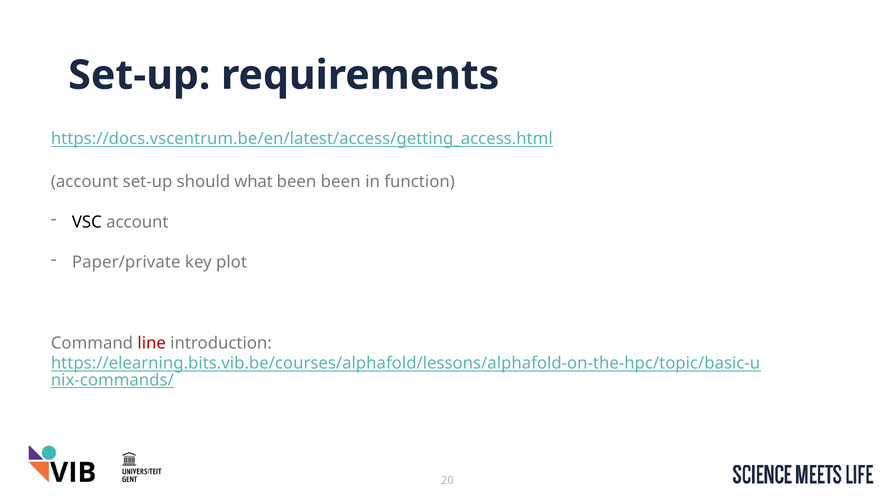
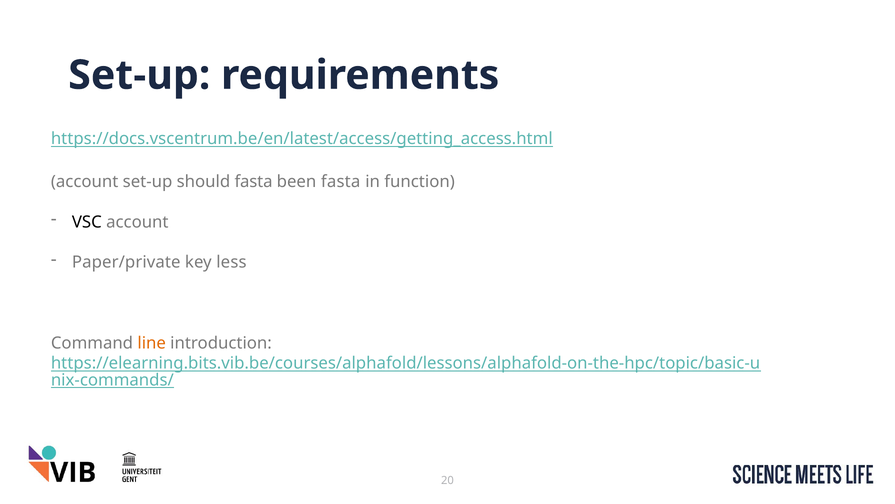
should what: what -> fasta
been been: been -> fasta
plot: plot -> less
line colour: red -> orange
